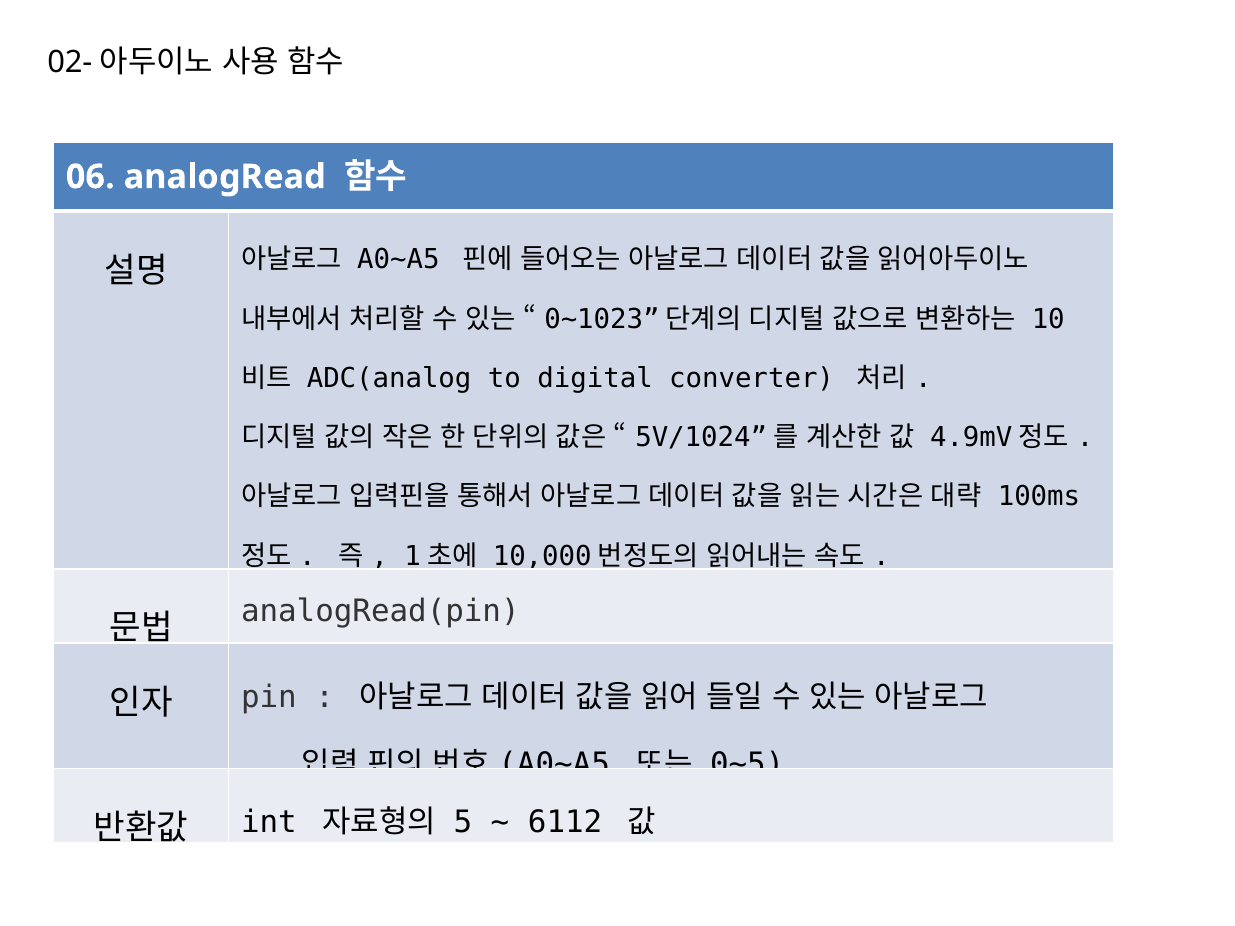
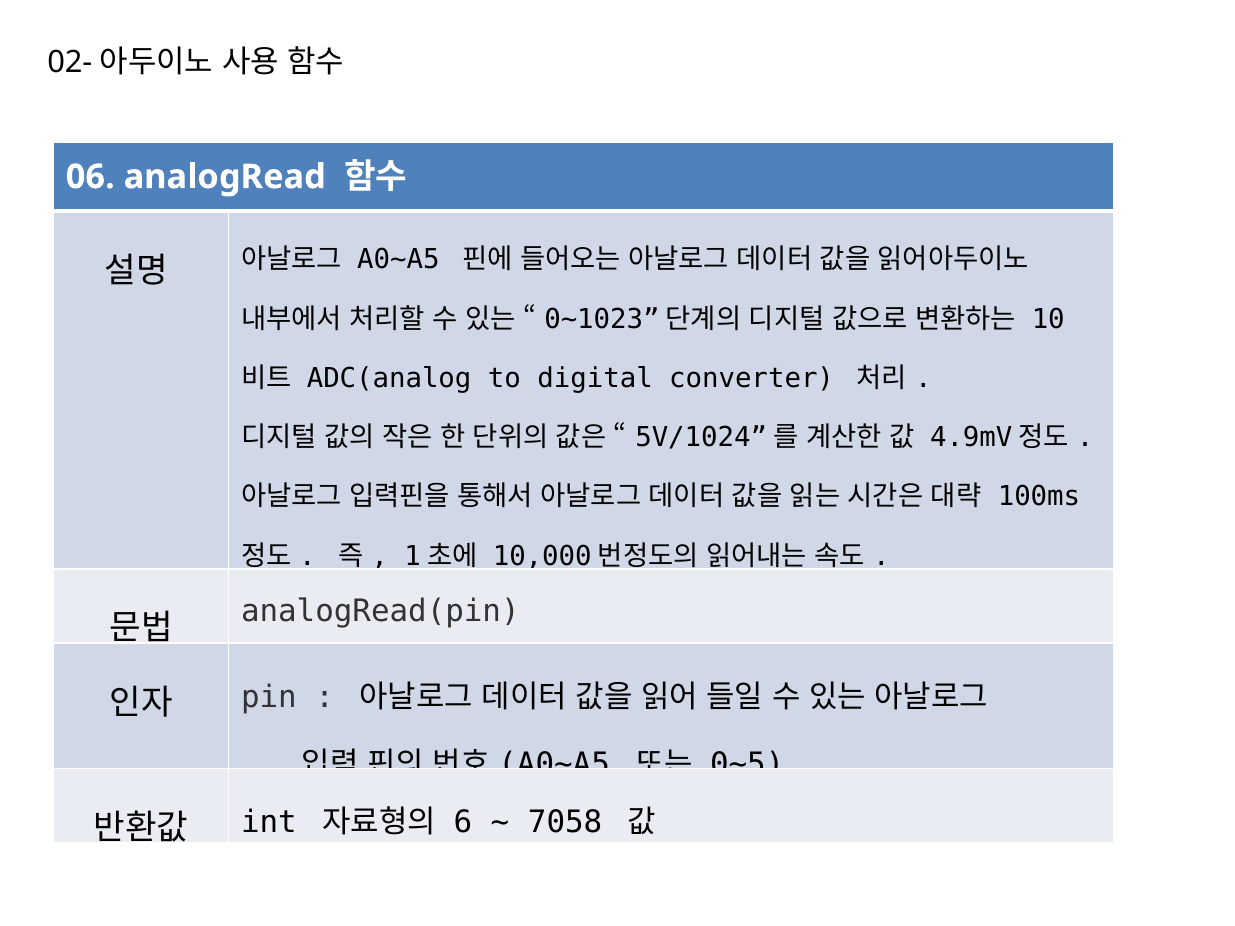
5: 5 -> 6
6112: 6112 -> 7058
